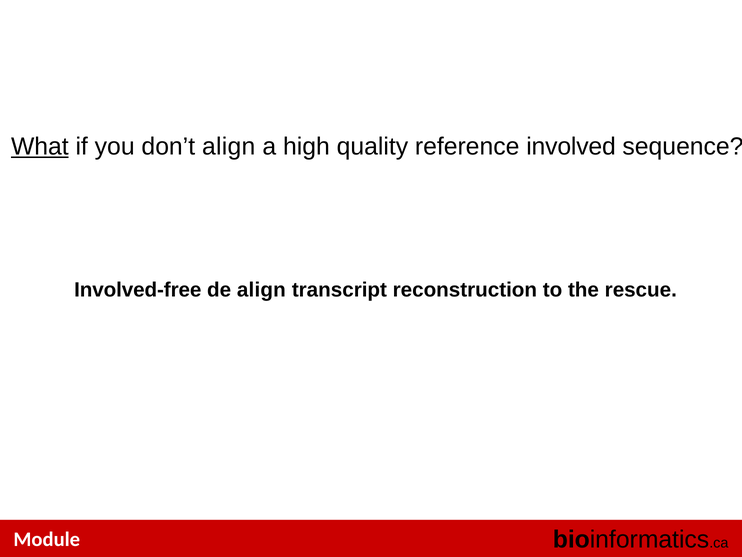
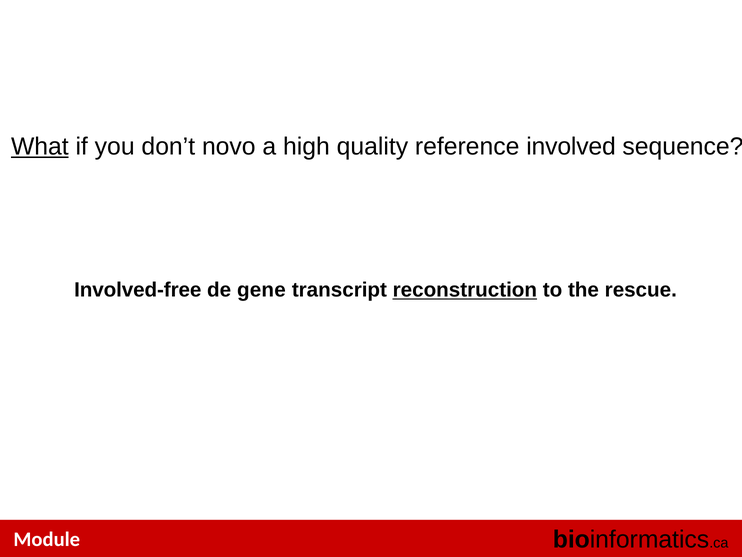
don’t align: align -> novo
de align: align -> gene
reconstruction underline: none -> present
